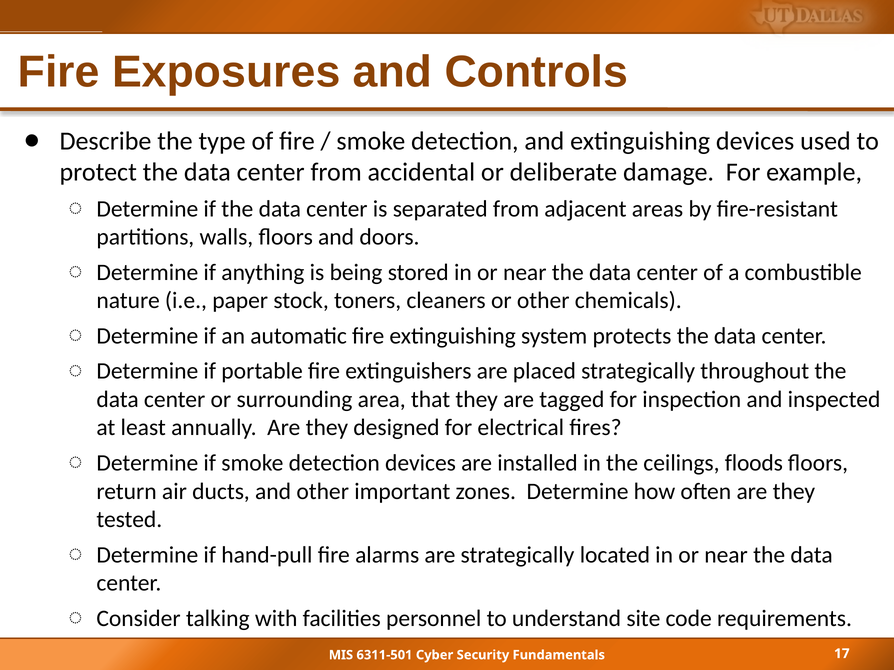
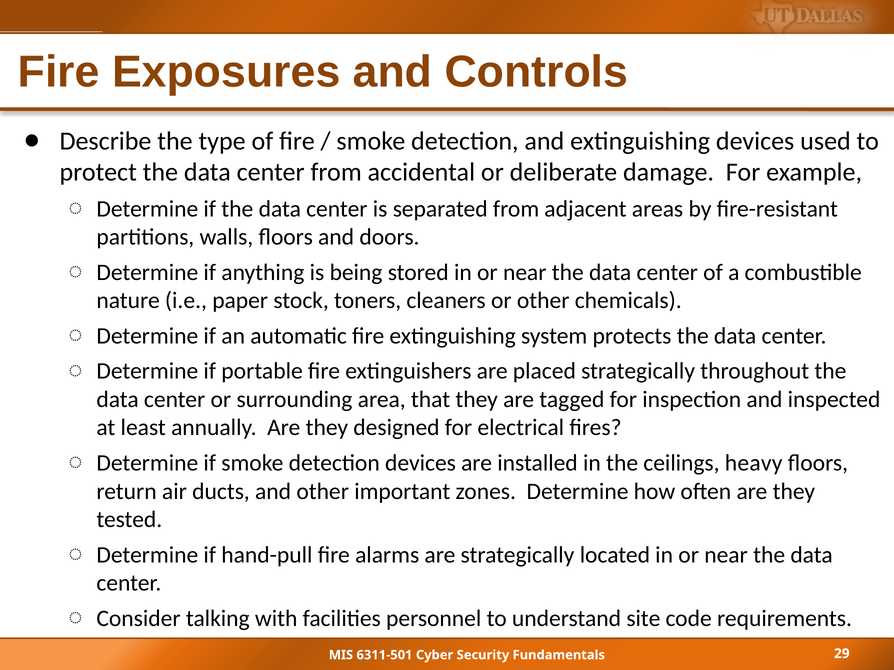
floods: floods -> heavy
17: 17 -> 29
